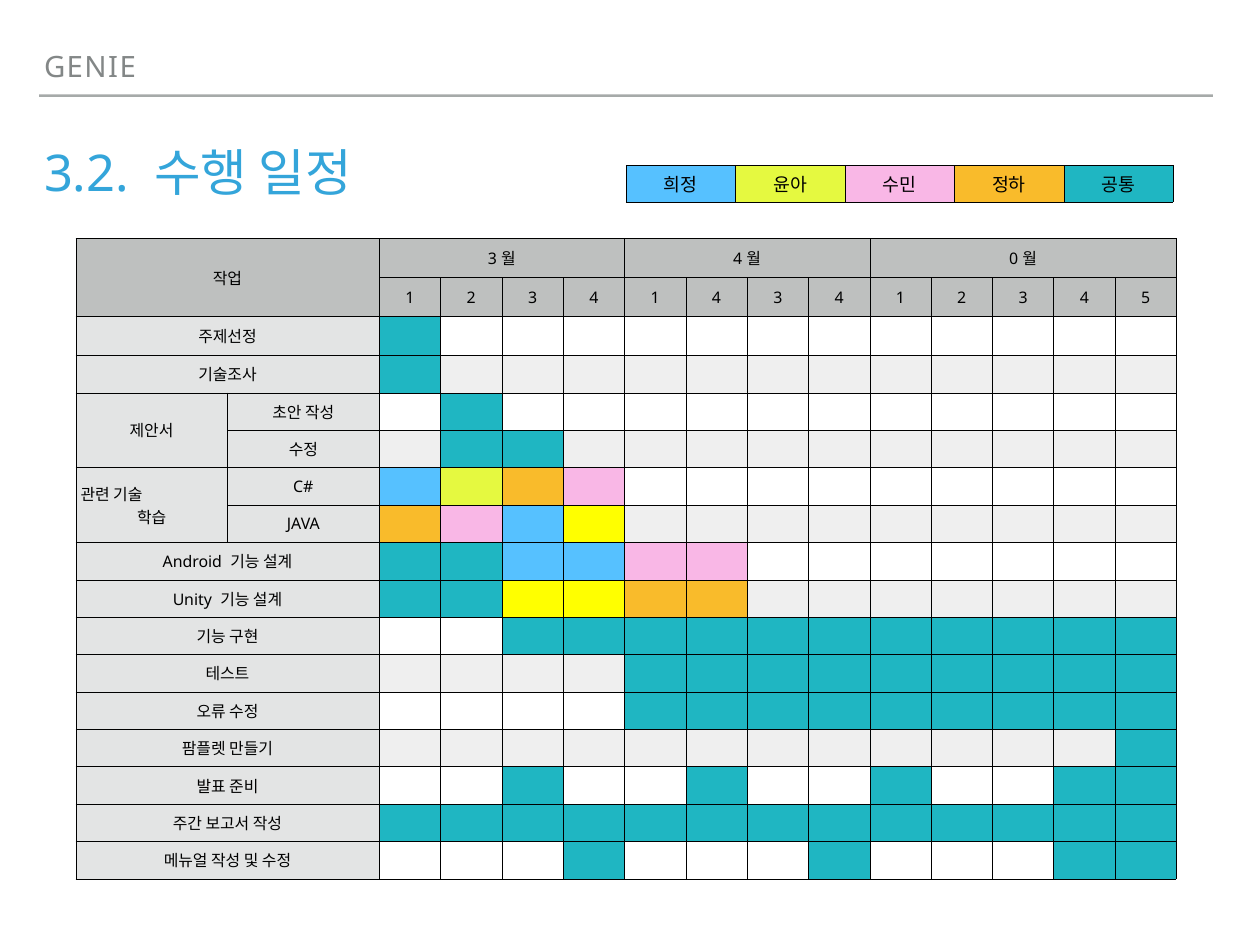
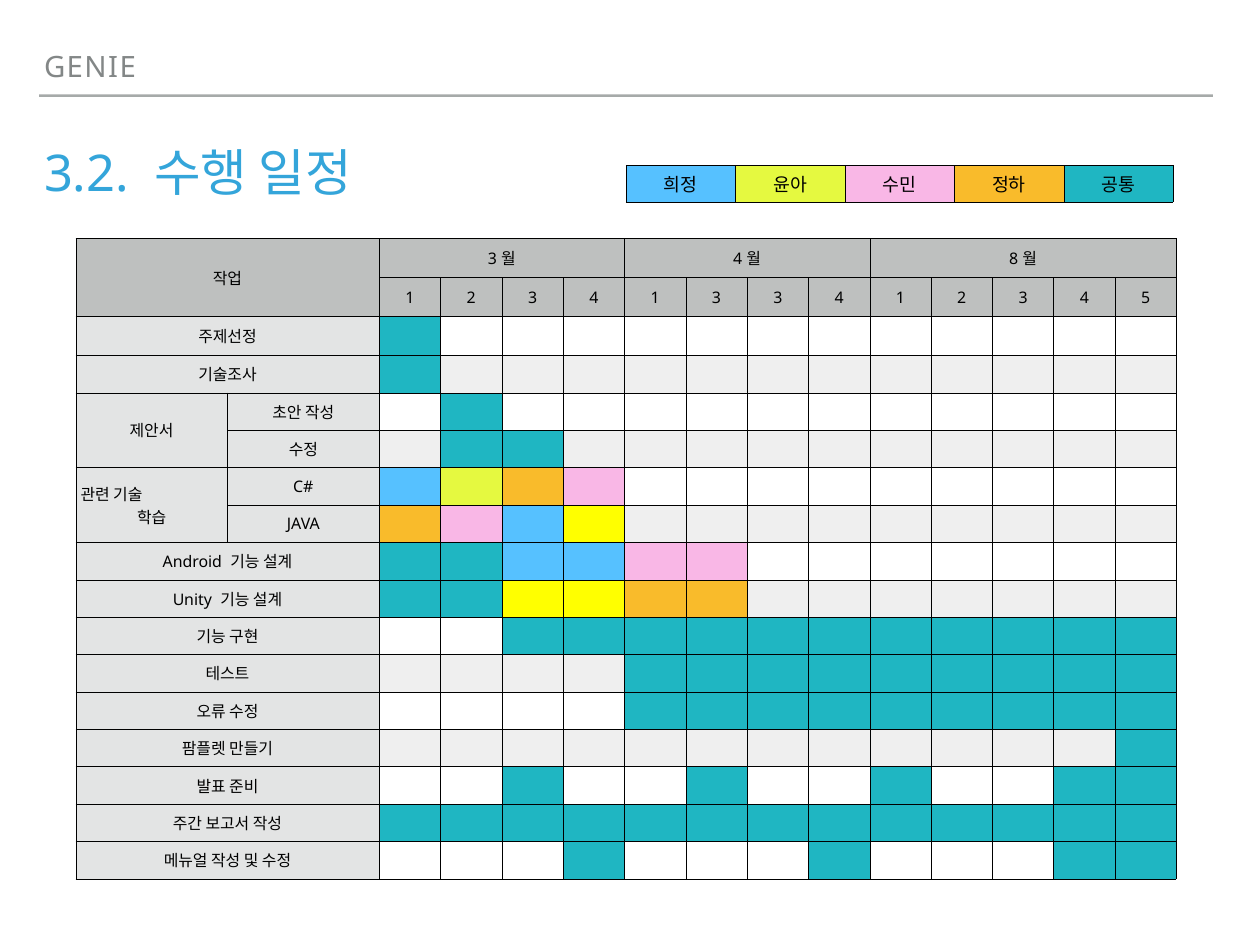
0: 0 -> 8
1 4: 4 -> 3
